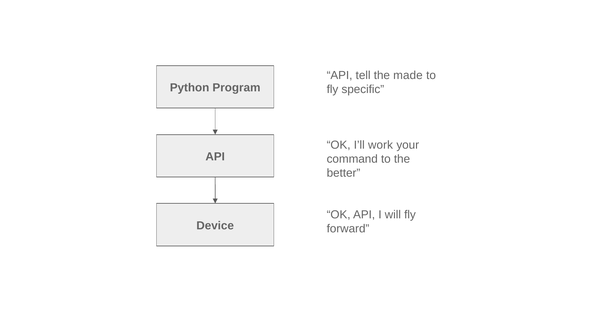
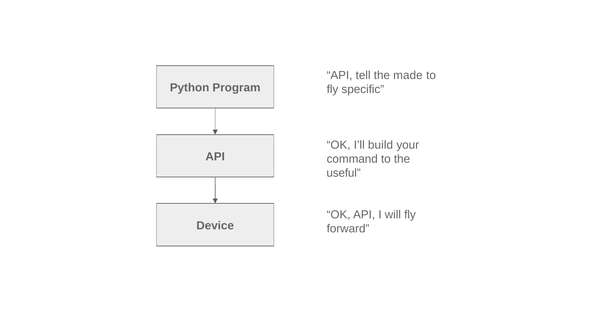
work: work -> build
better: better -> useful
